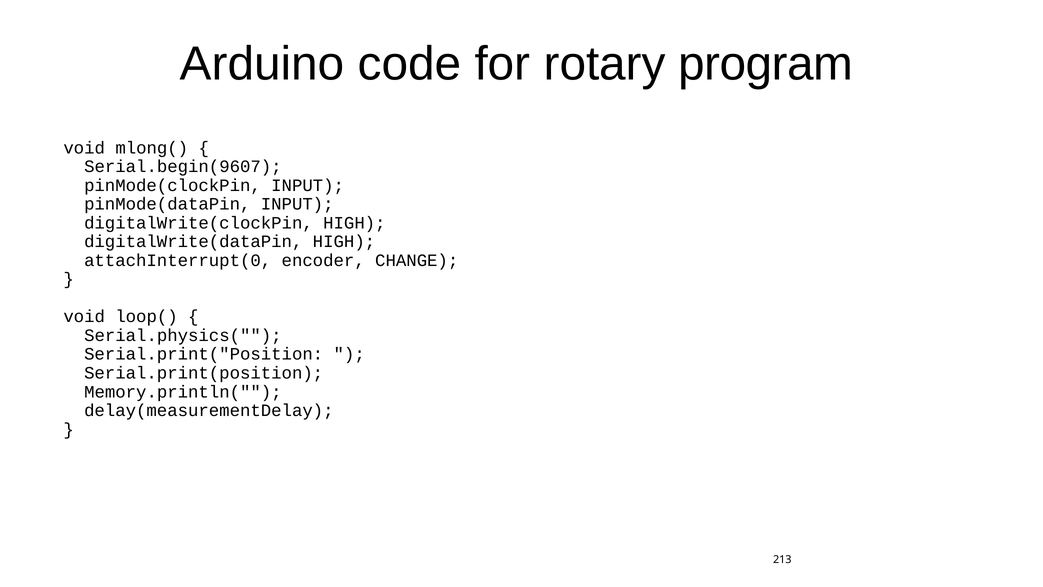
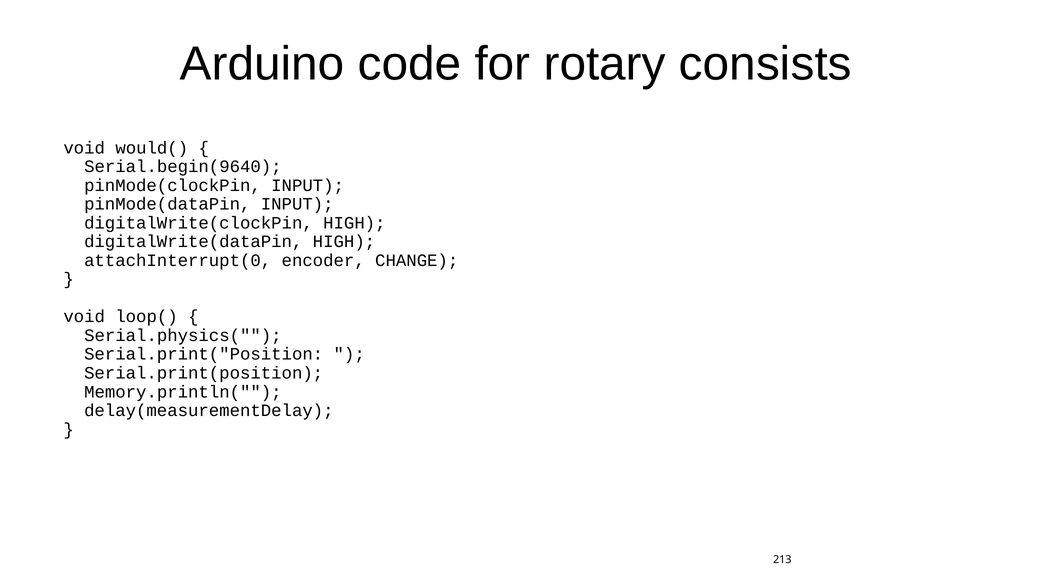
program: program -> consists
mlong(: mlong( -> would(
Serial.begin(9607: Serial.begin(9607 -> Serial.begin(9640
